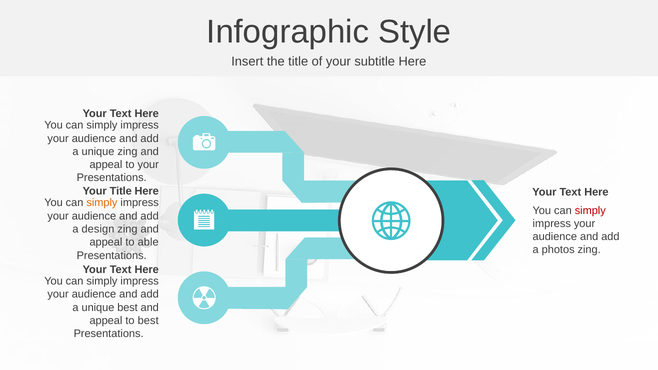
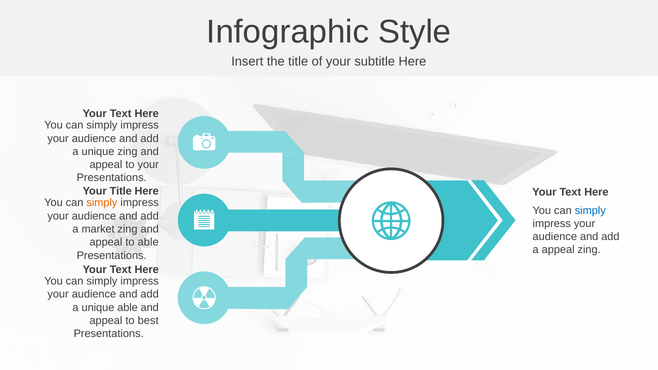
simply at (590, 210) colour: red -> blue
design: design -> market
a photos: photos -> appeal
unique best: best -> able
